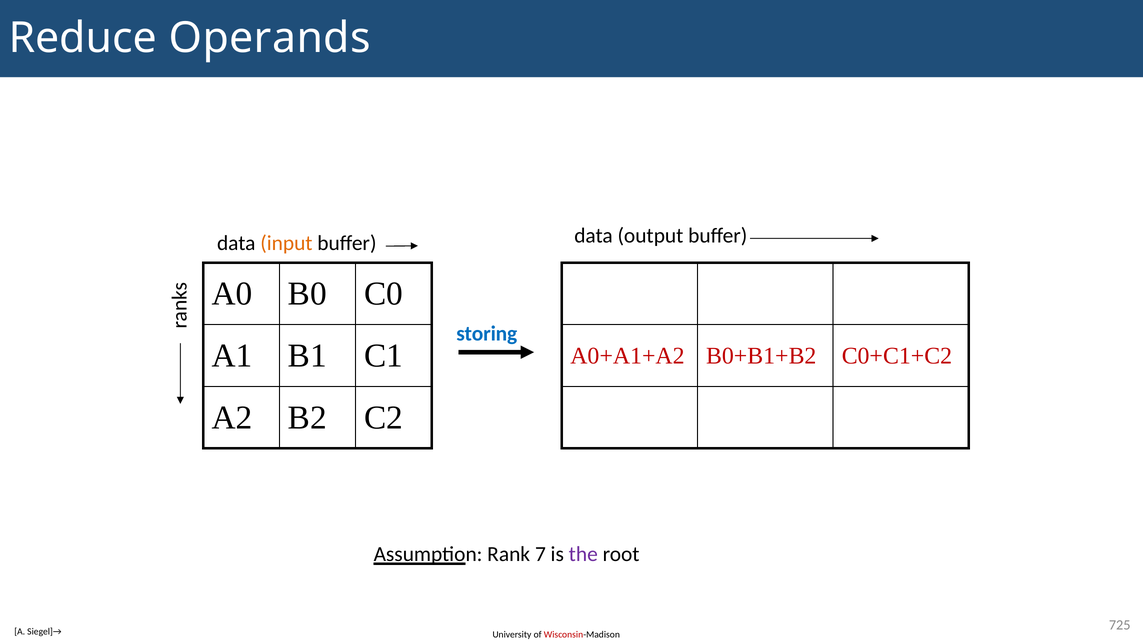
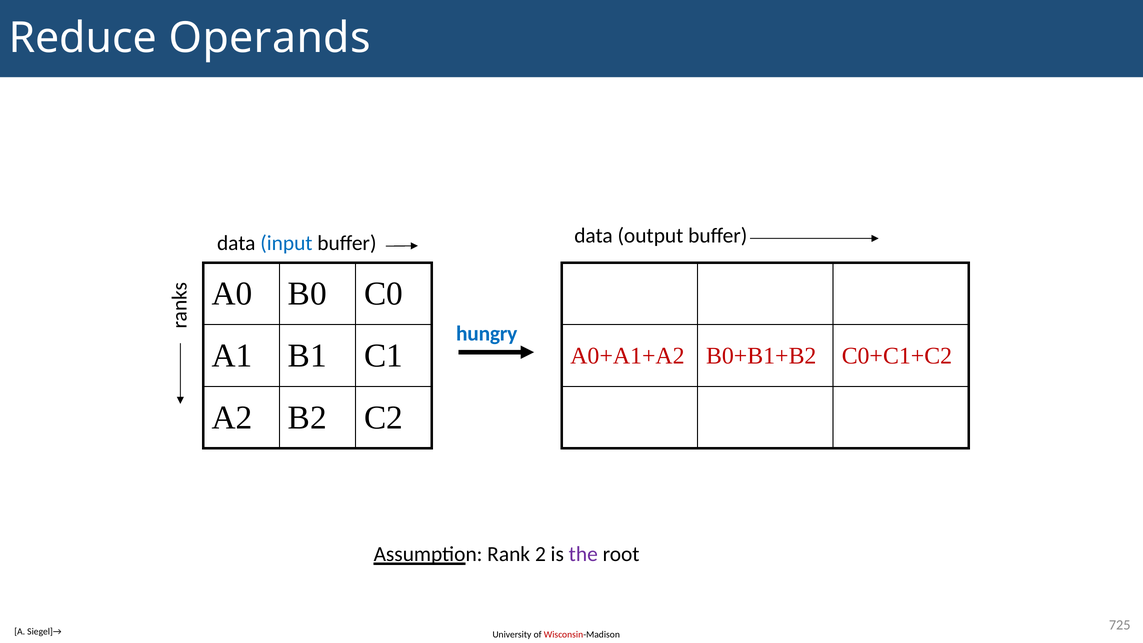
input colour: orange -> blue
storing: storing -> hungry
7: 7 -> 2
